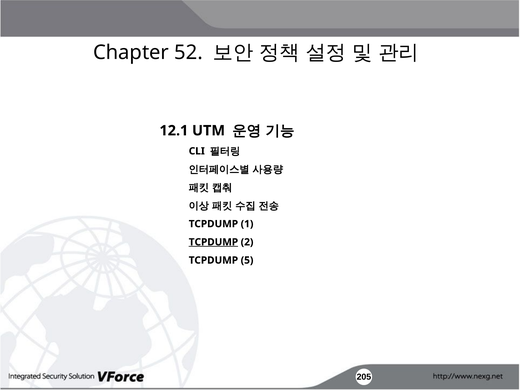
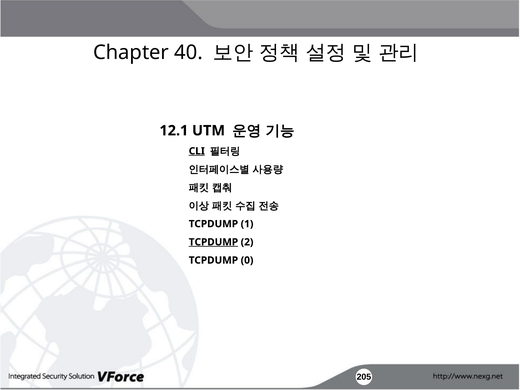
52: 52 -> 40
CLI underline: none -> present
5: 5 -> 0
